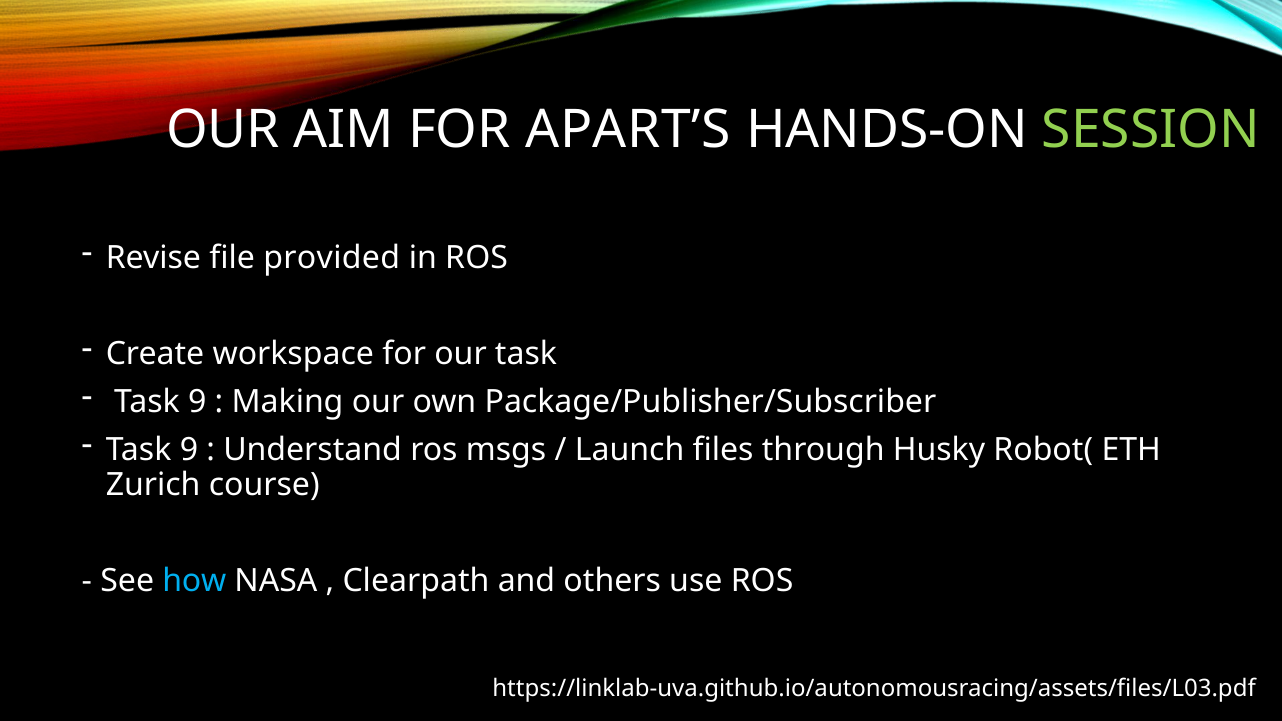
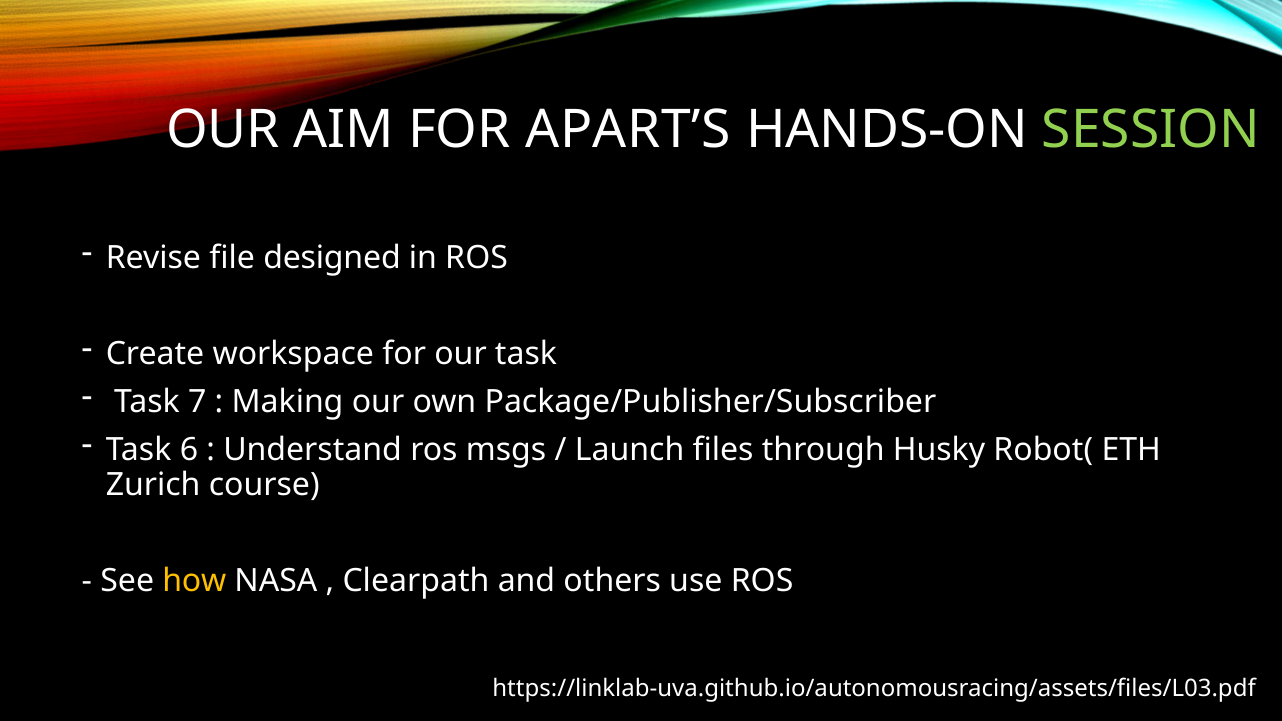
provided: provided -> designed
9 at (197, 402): 9 -> 7
9 at (189, 450): 9 -> 6
how colour: light blue -> yellow
